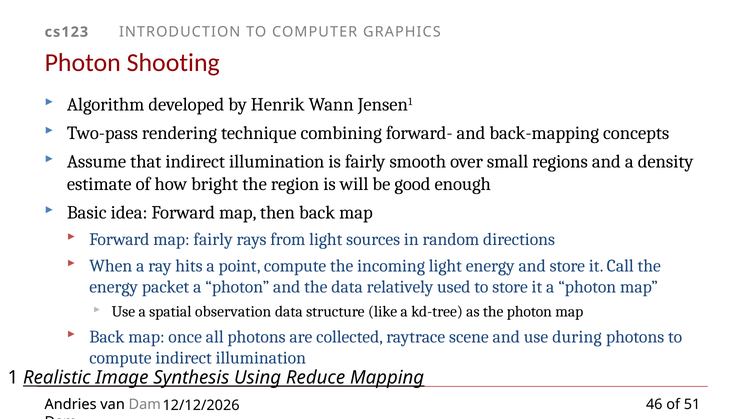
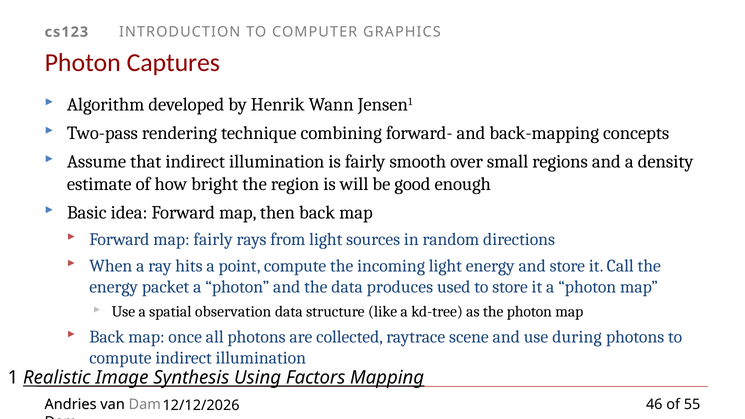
Shooting: Shooting -> Captures
relatively: relatively -> produces
Reduce: Reduce -> Factors
51: 51 -> 55
